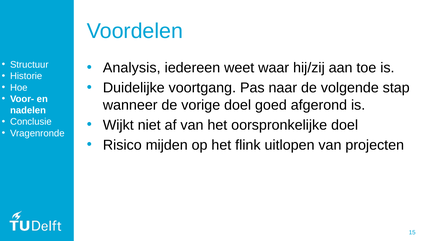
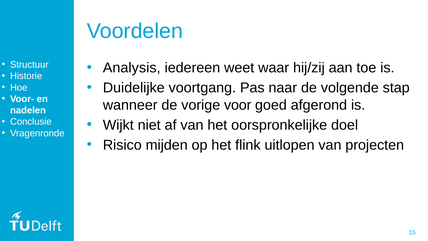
vorige doel: doel -> voor
